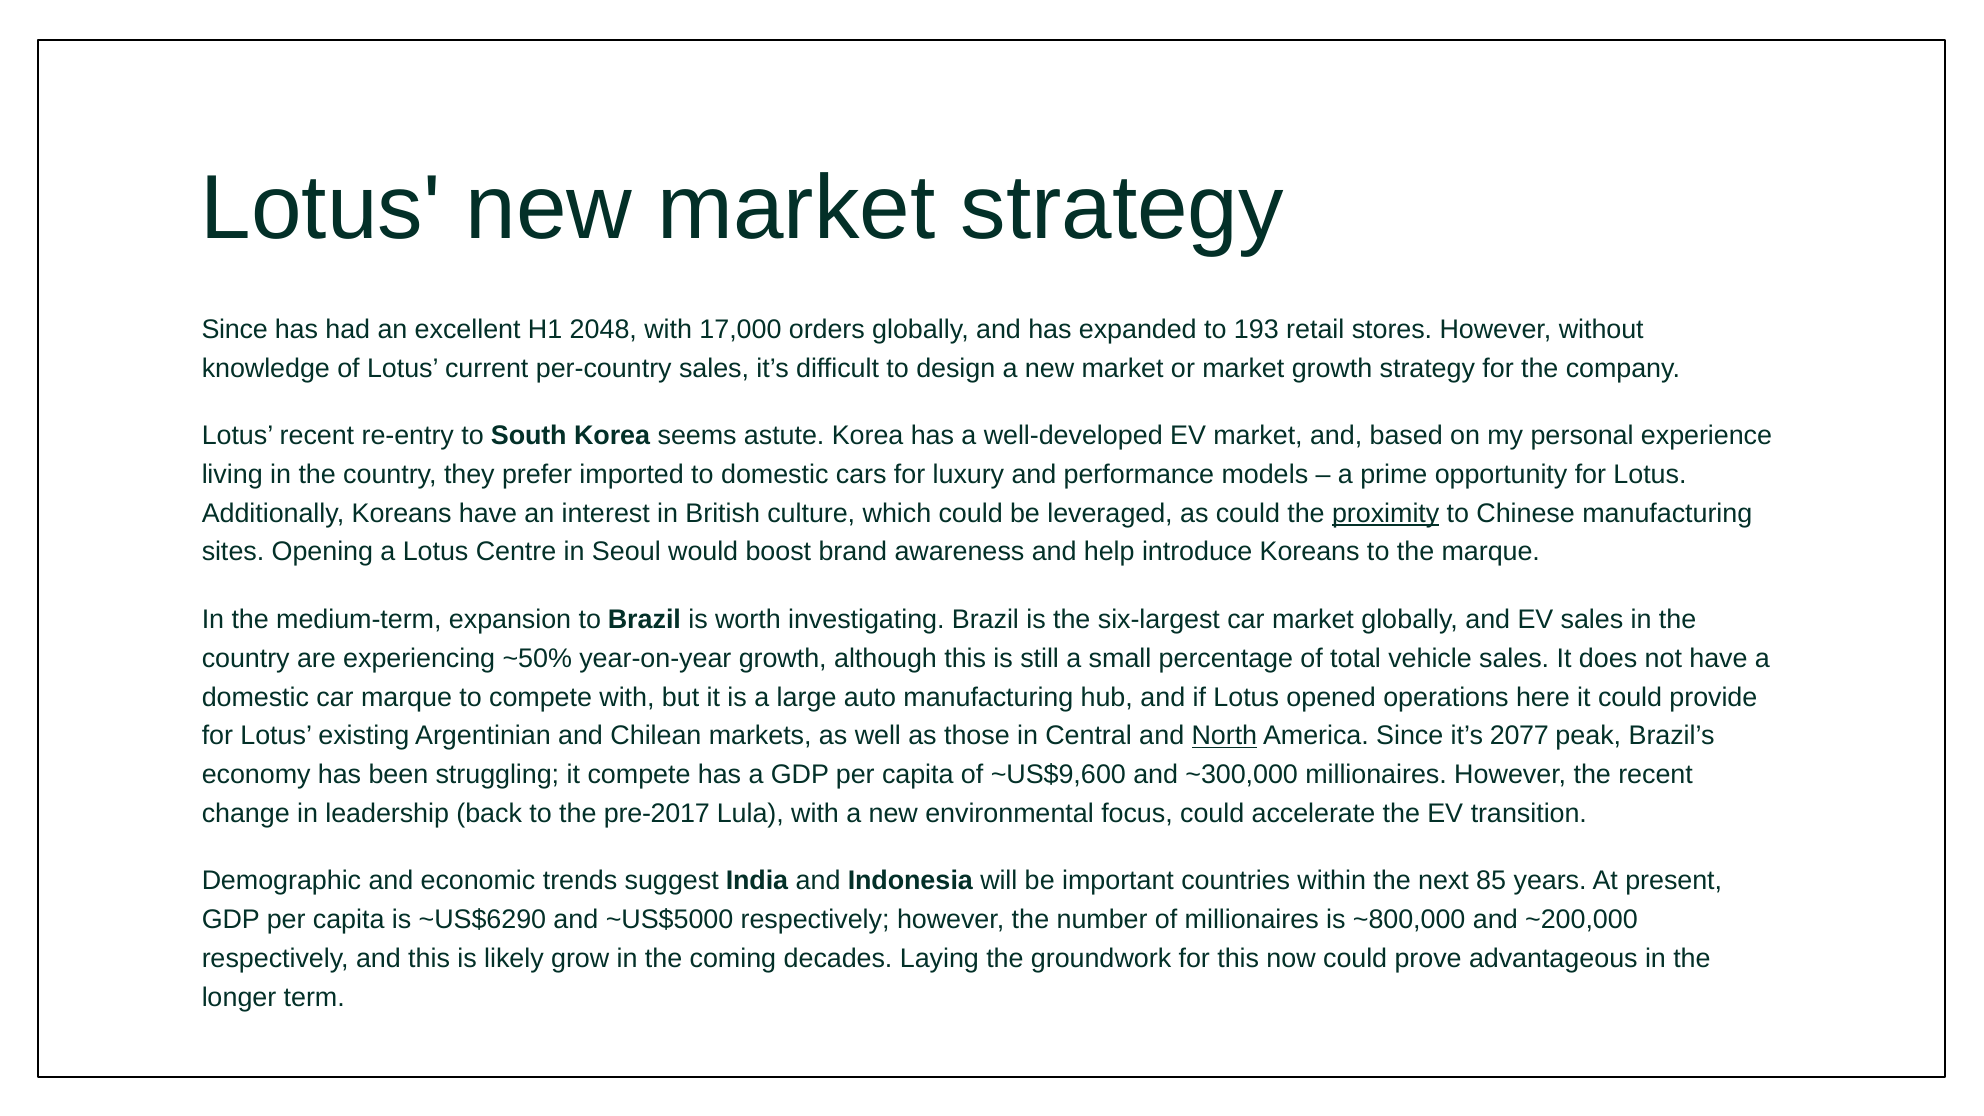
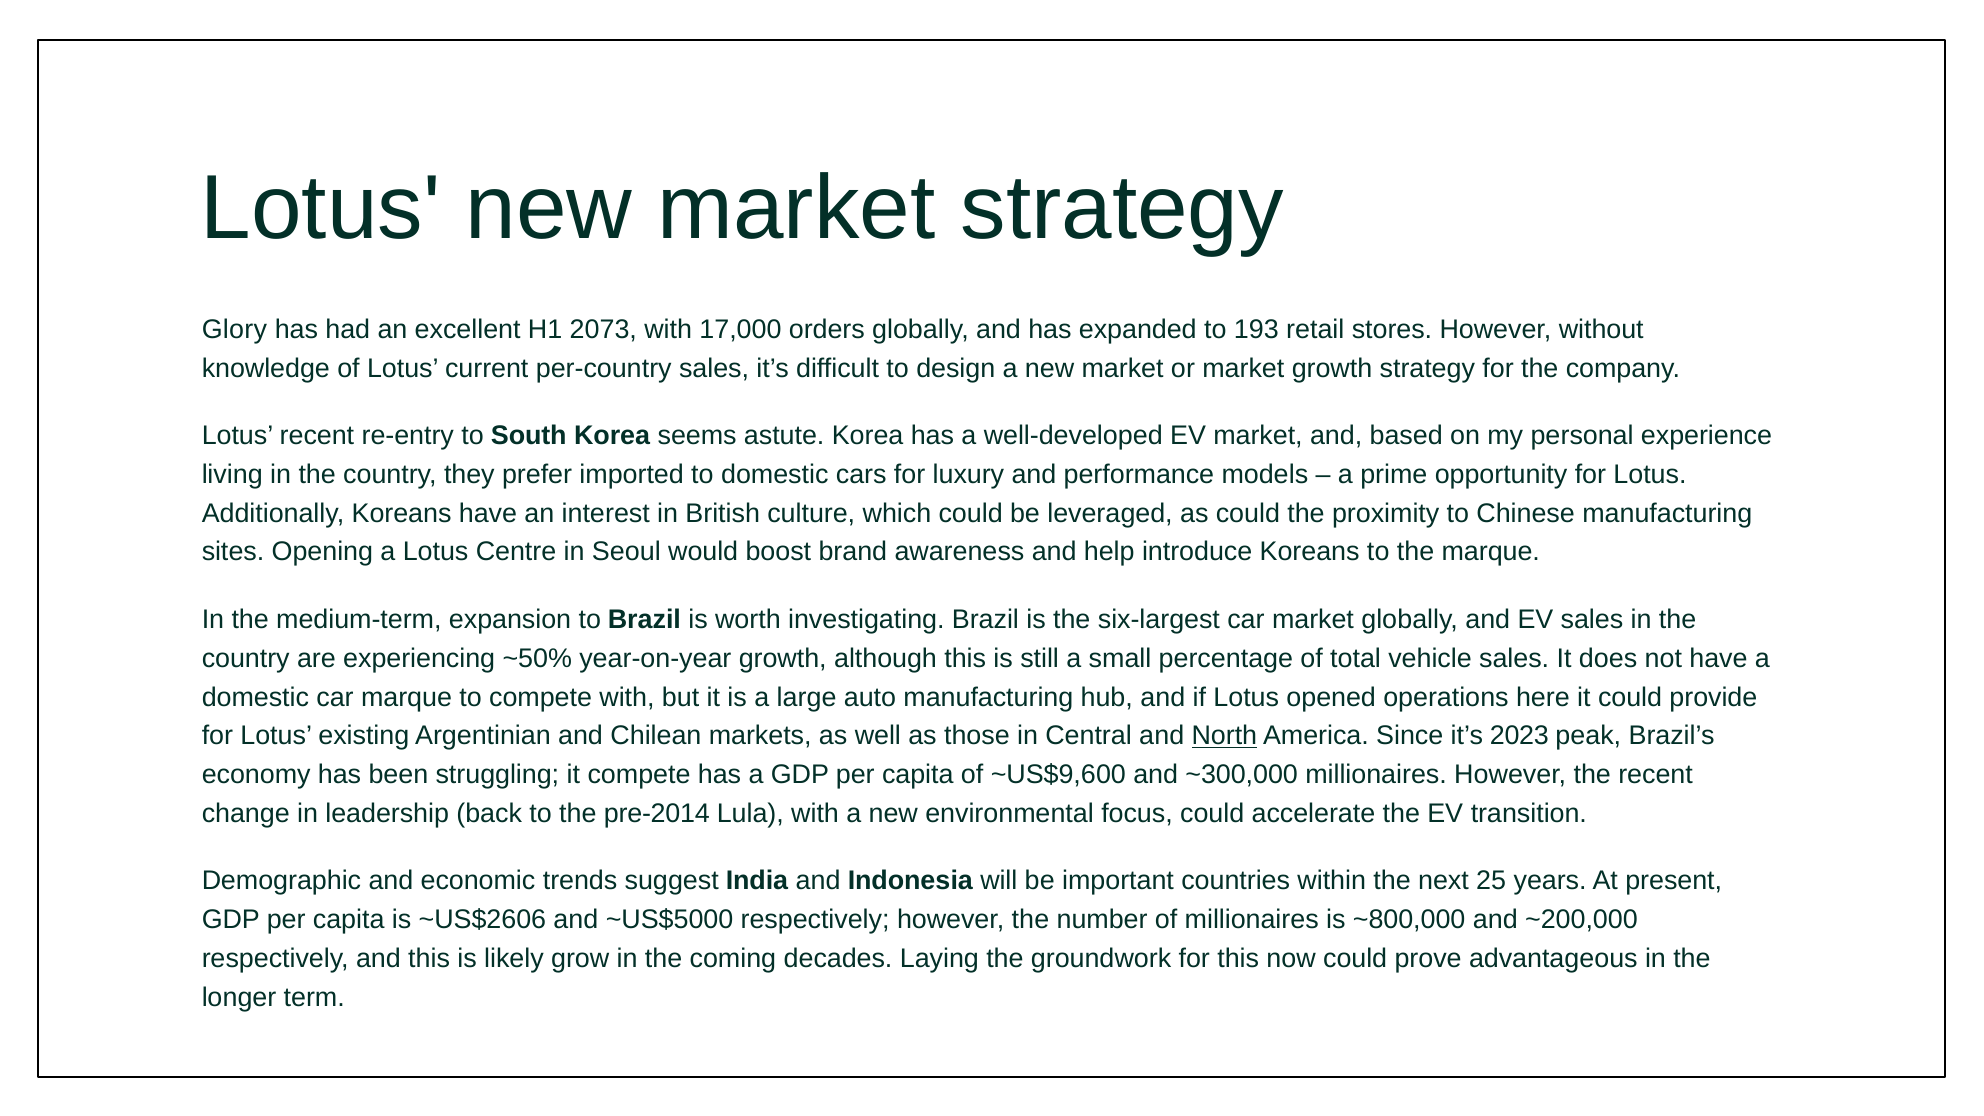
Since at (235, 329): Since -> Glory
2048: 2048 -> 2073
proximity underline: present -> none
2077: 2077 -> 2023
pre-2017: pre-2017 -> pre-2014
85: 85 -> 25
~US$6290: ~US$6290 -> ~US$2606
